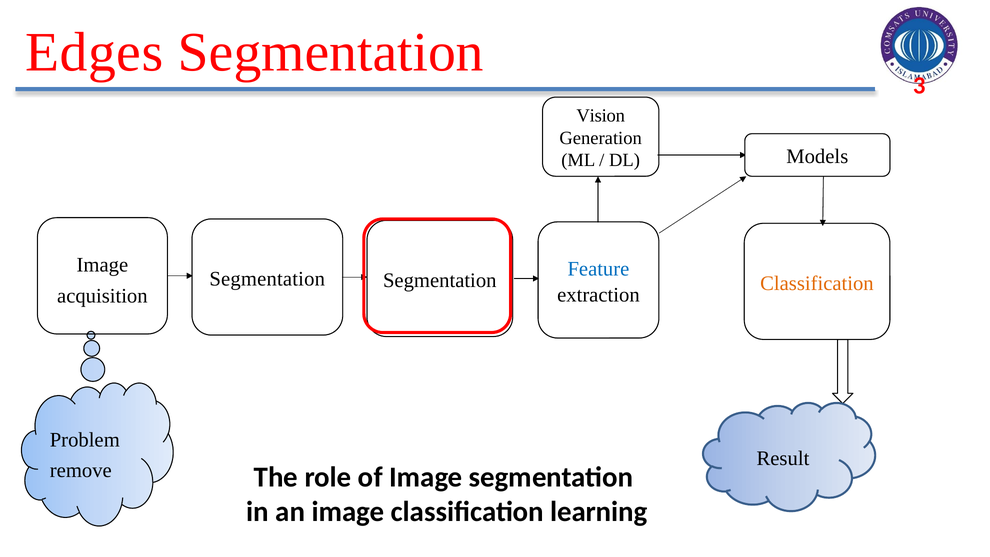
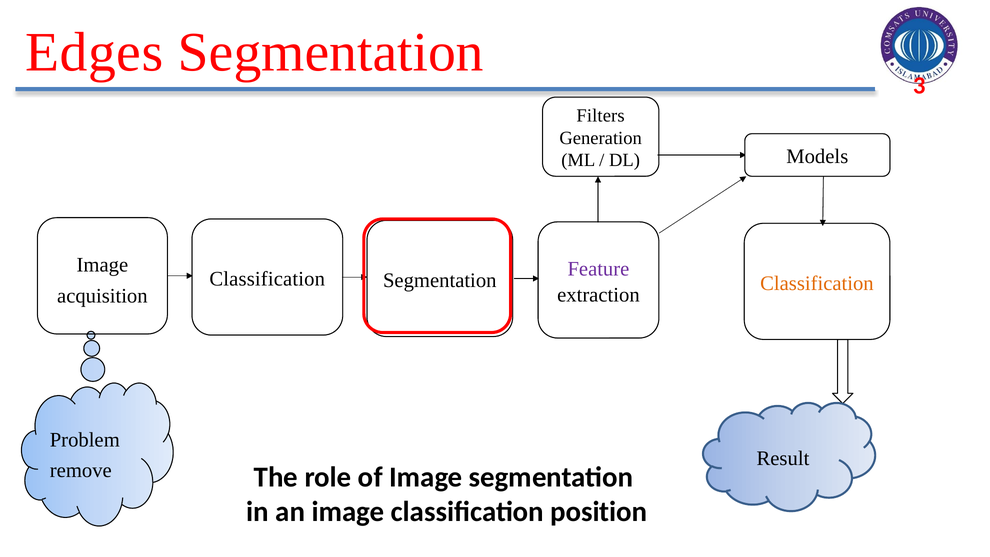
Vision: Vision -> Filters
Feature colour: blue -> purple
Segmentation at (267, 279): Segmentation -> Classification
learning: learning -> position
